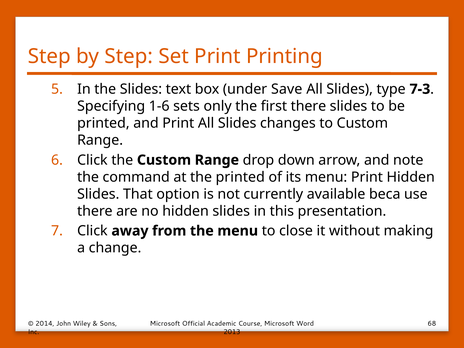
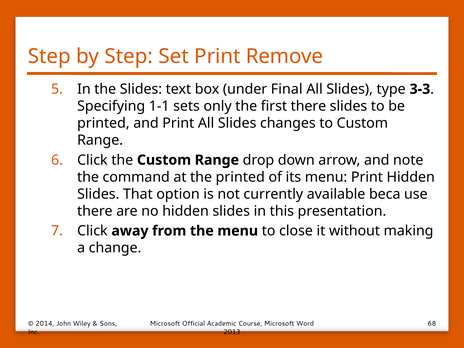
Printing: Printing -> Remove
Save: Save -> Final
7-3: 7-3 -> 3-3
1-6: 1-6 -> 1-1
